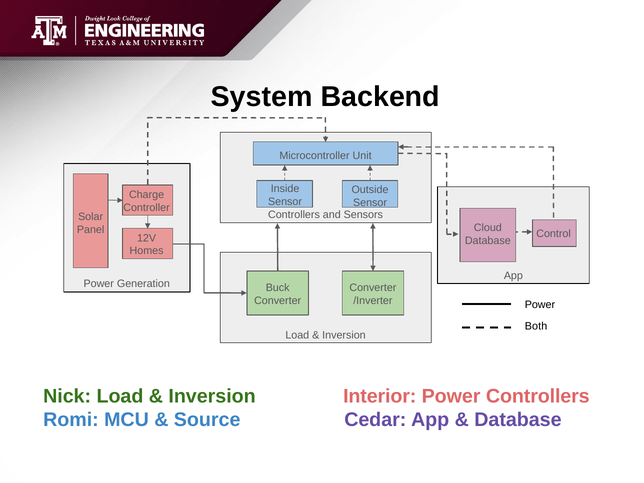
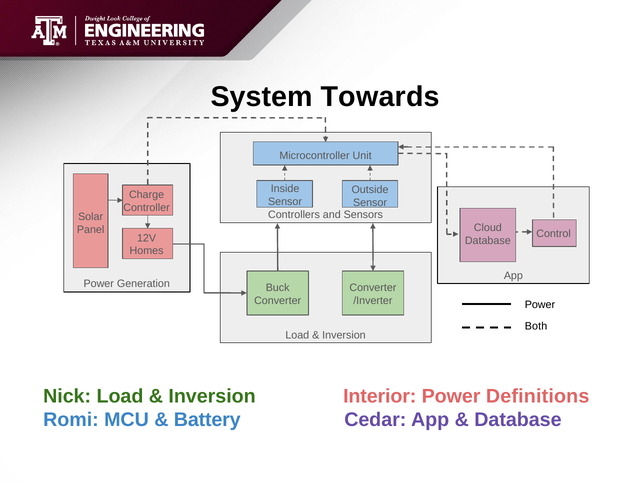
Backend: Backend -> Towards
Power Controllers: Controllers -> Definitions
Source: Source -> Battery
